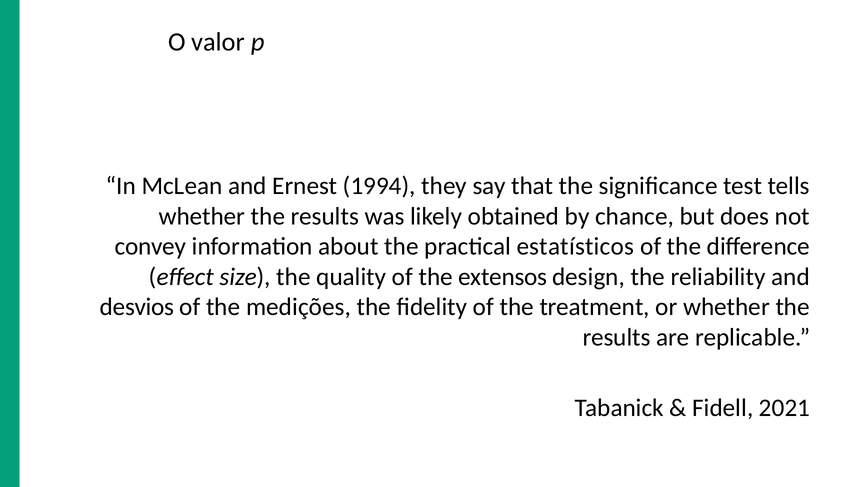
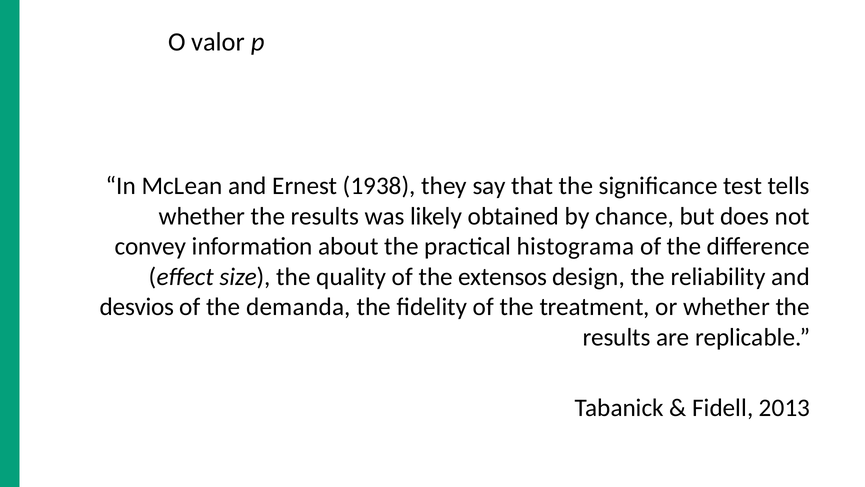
1994: 1994 -> 1938
estatísticos: estatísticos -> histograma
medições: medições -> demanda
2021: 2021 -> 2013
